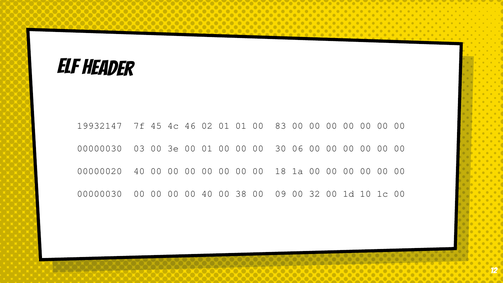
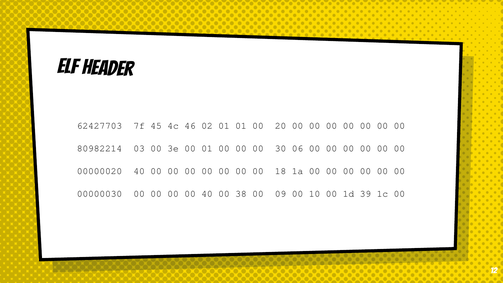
19932147: 19932147 -> 62427703
83: 83 -> 20
00000030 at (99, 148): 00000030 -> 80982214
32: 32 -> 10
10: 10 -> 39
